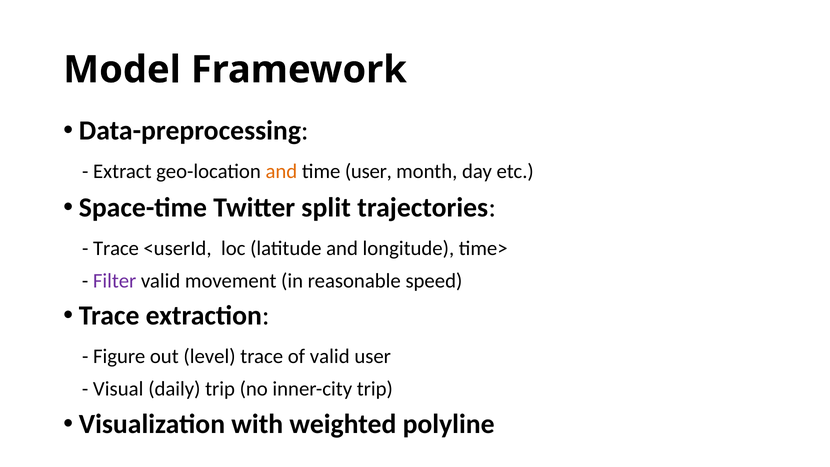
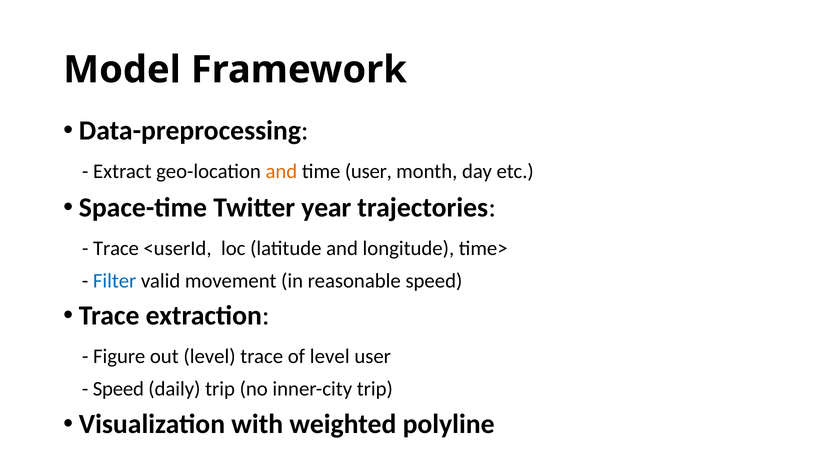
split: split -> year
Filter colour: purple -> blue
of valid: valid -> level
Visual at (118, 389): Visual -> Speed
